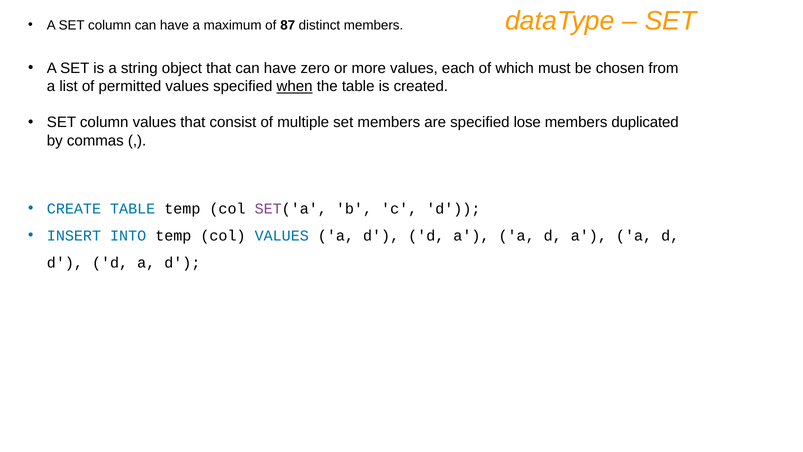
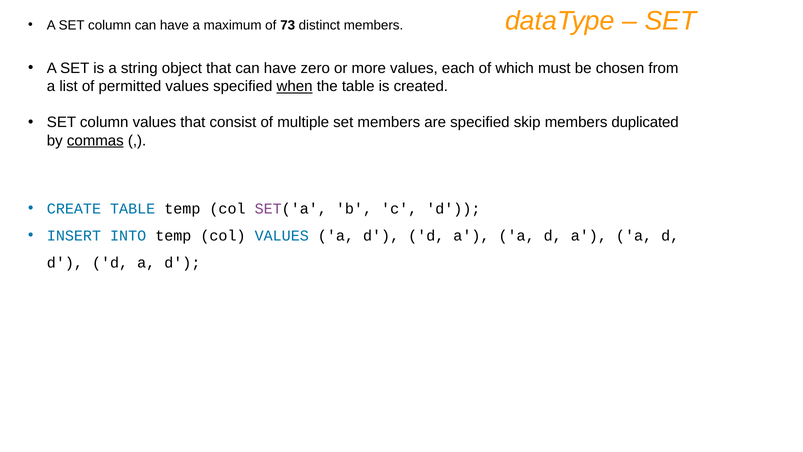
87: 87 -> 73
lose: lose -> skip
commas underline: none -> present
